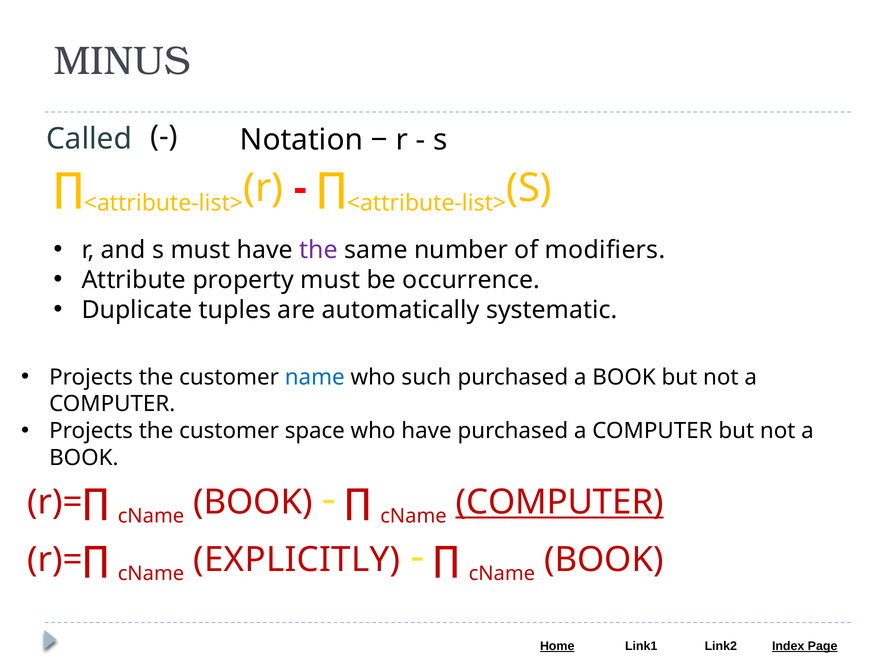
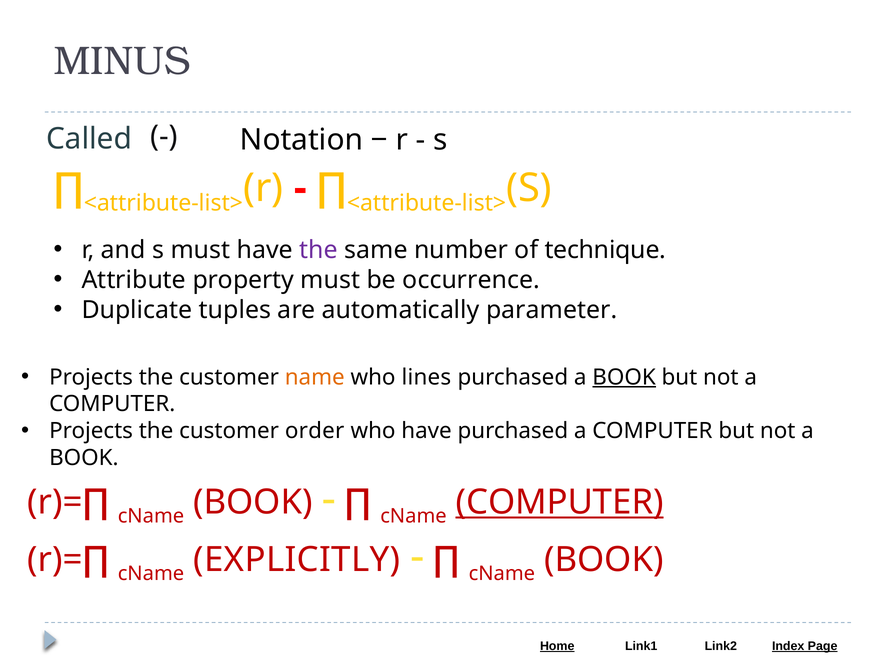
modifiers: modifiers -> technique
systematic: systematic -> parameter
name colour: blue -> orange
such: such -> lines
BOOK at (624, 377) underline: none -> present
space: space -> order
